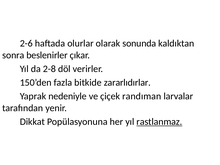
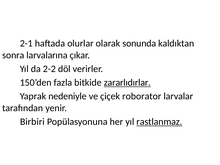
2-6: 2-6 -> 2-1
beslenirler: beslenirler -> larvalarına
2-8: 2-8 -> 2-2
zararlıdırlar underline: none -> present
randıman: randıman -> roborator
Dikkat: Dikkat -> Birbiri
